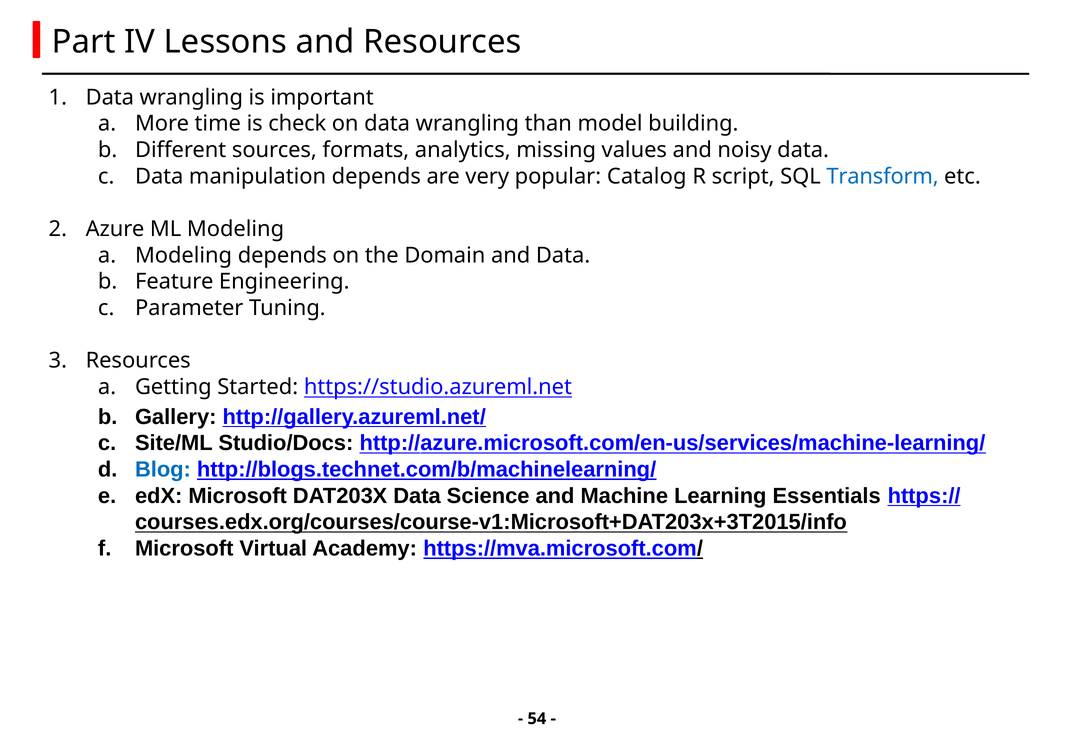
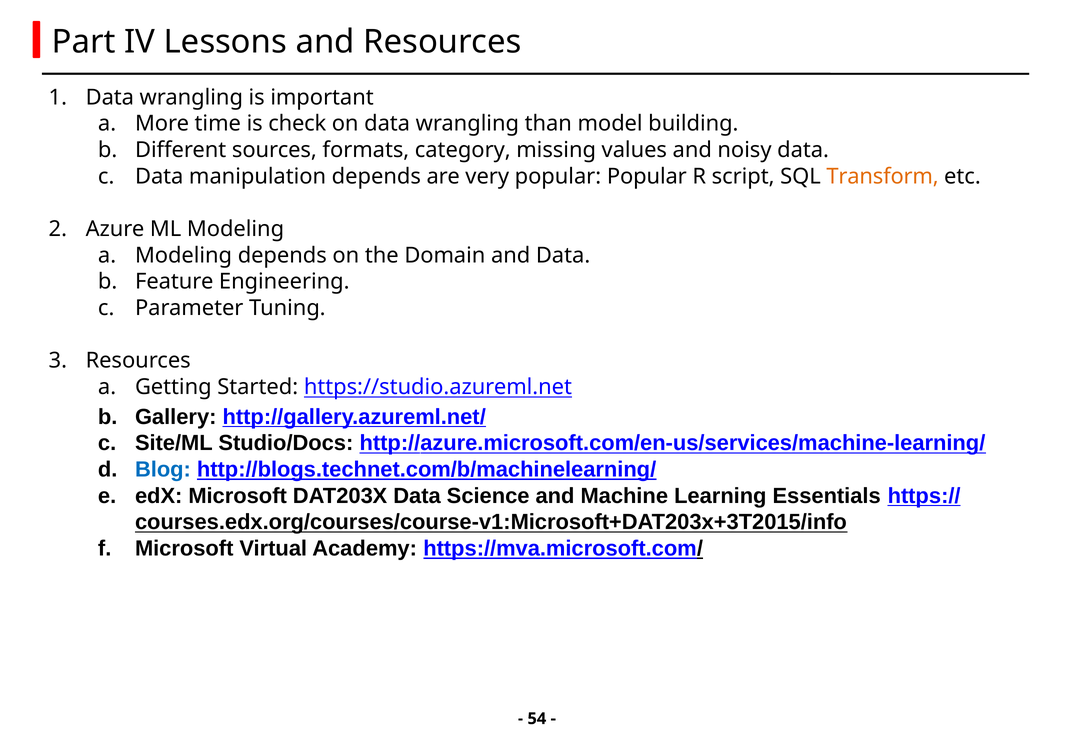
analytics: analytics -> category
popular Catalog: Catalog -> Popular
Transform colour: blue -> orange
